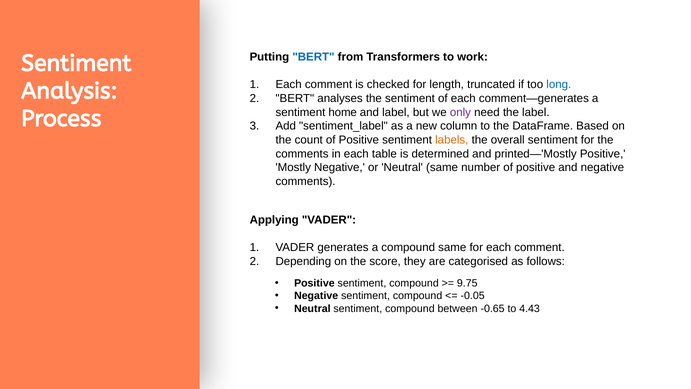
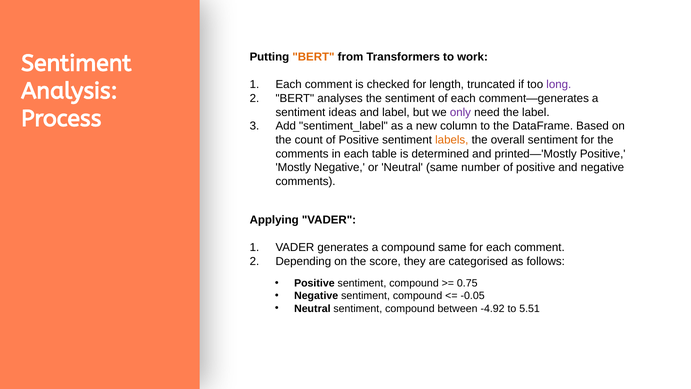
BERT at (313, 57) colour: blue -> orange
long colour: blue -> purple
home: home -> ideas
9.75: 9.75 -> 0.75
-0.65: -0.65 -> -4.92
4.43: 4.43 -> 5.51
